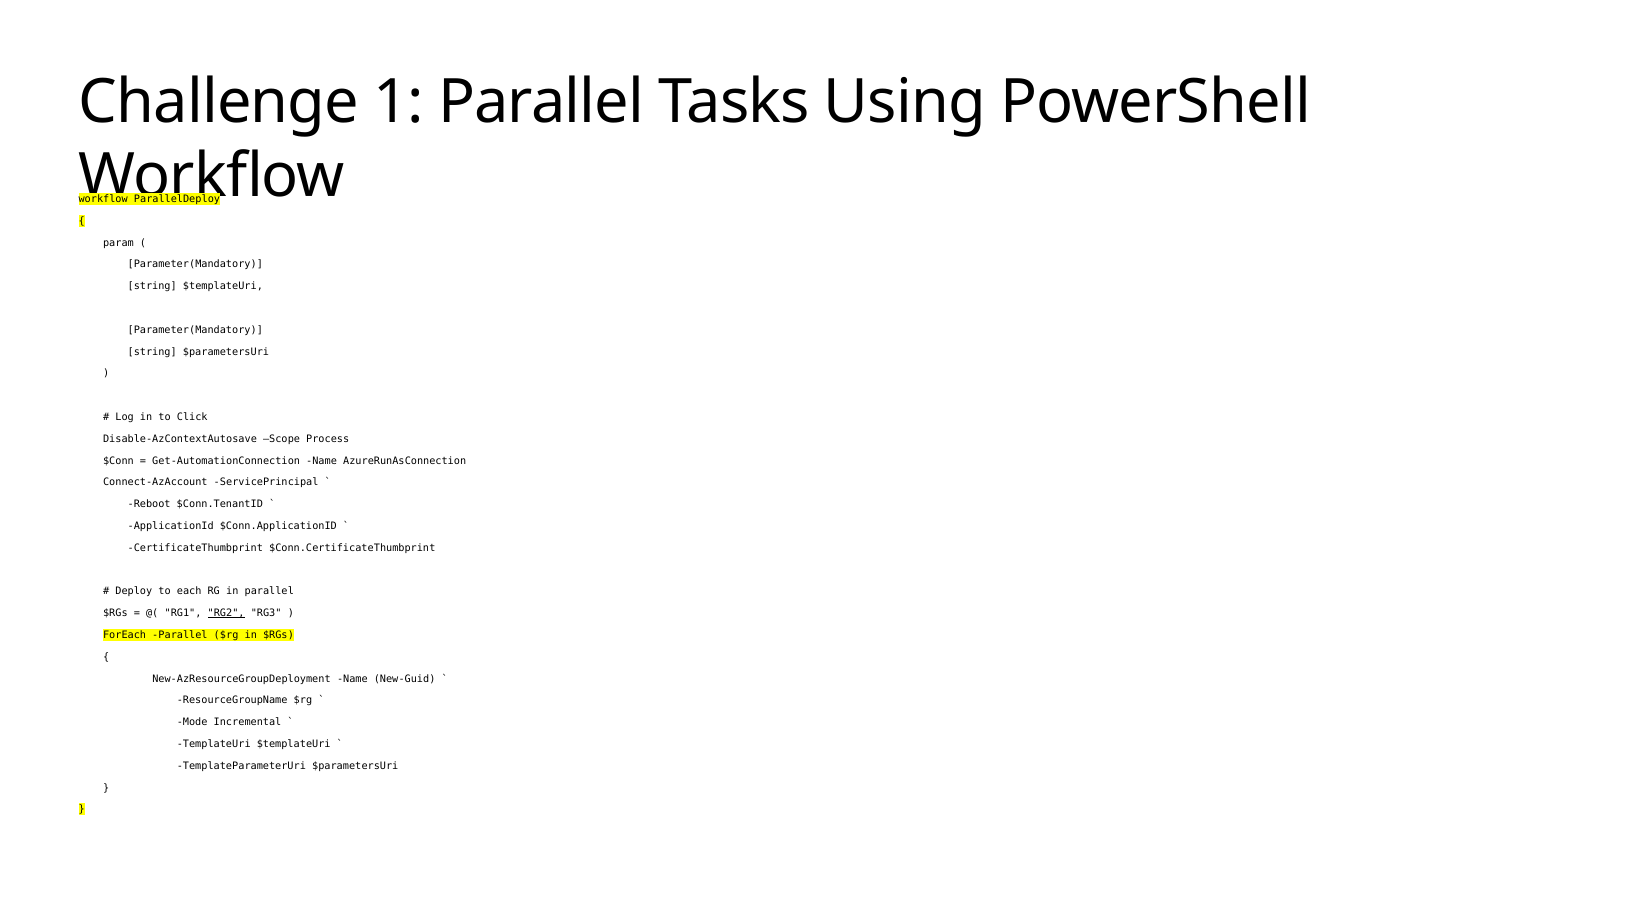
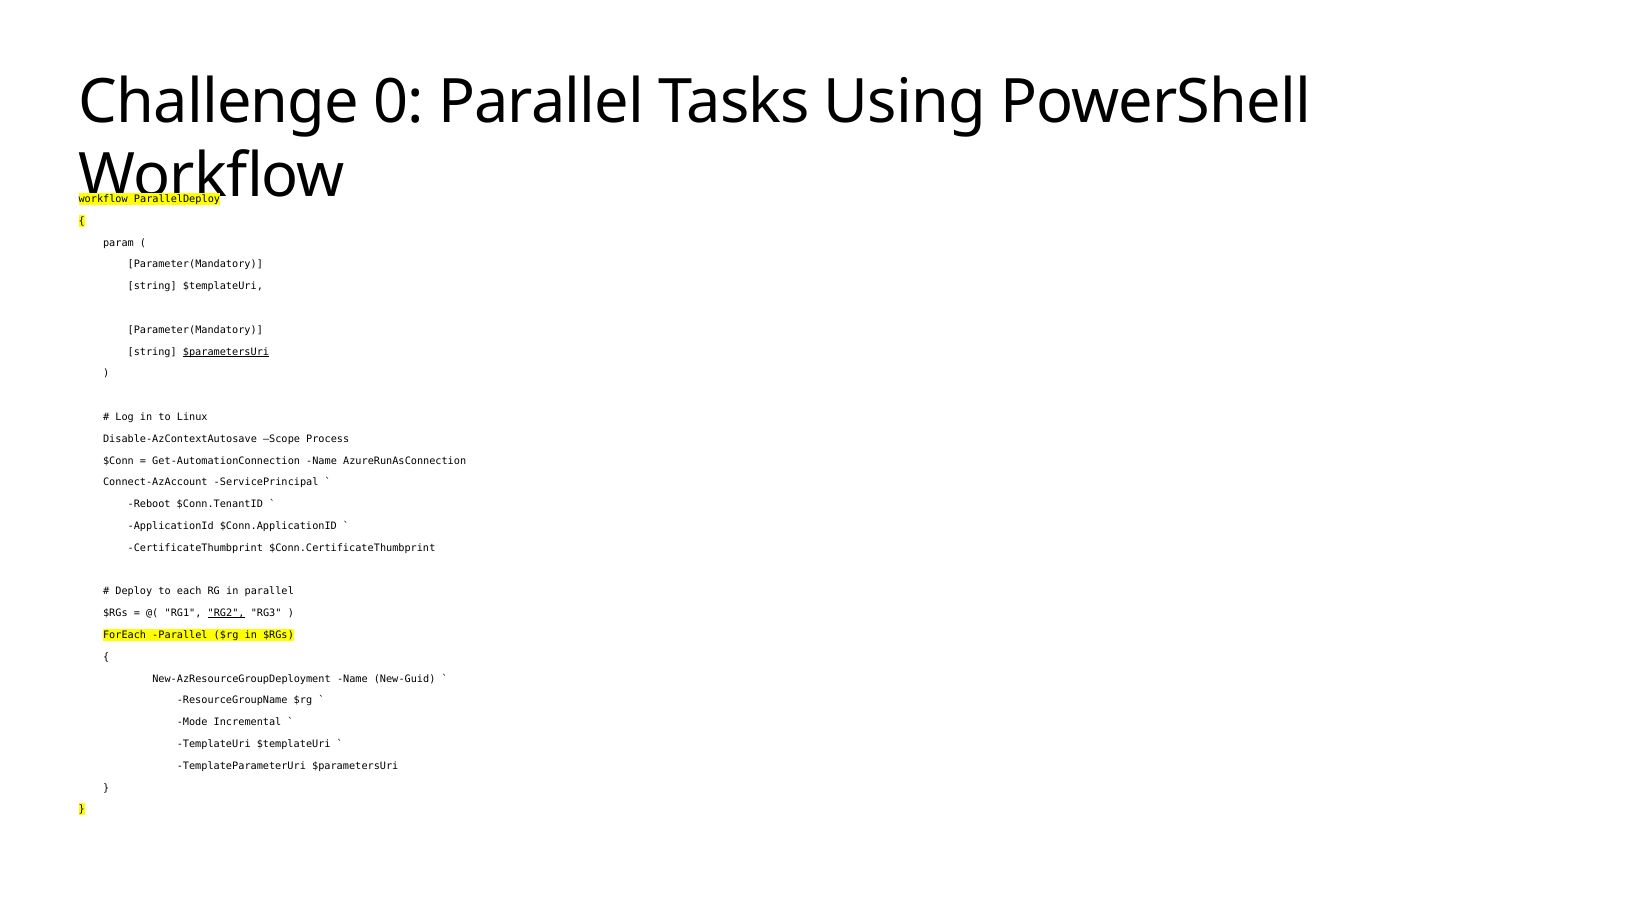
1: 1 -> 0
$parametersUri at (226, 352) underline: none -> present
Click: Click -> Linux
